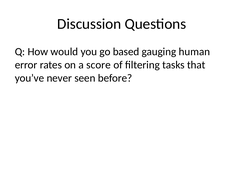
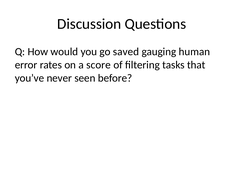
based: based -> saved
